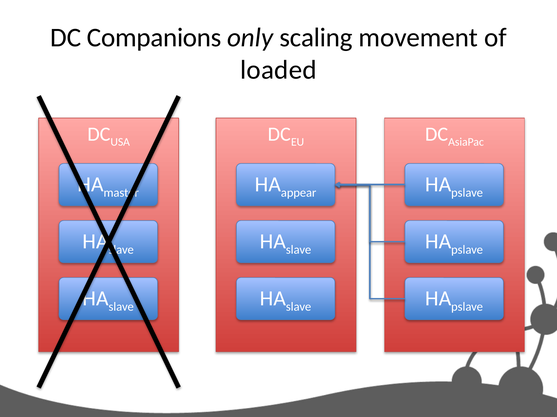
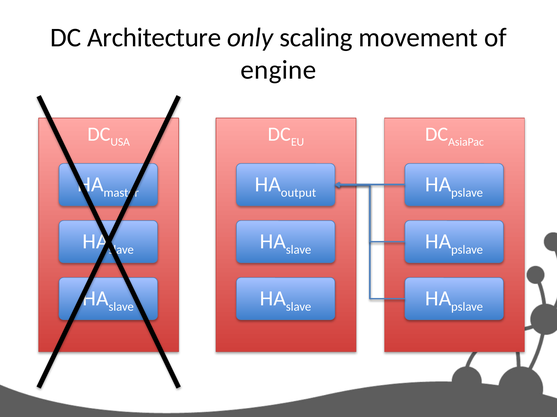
Companions: Companions -> Architecture
loaded: loaded -> engine
appear: appear -> output
